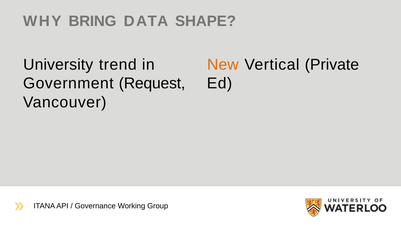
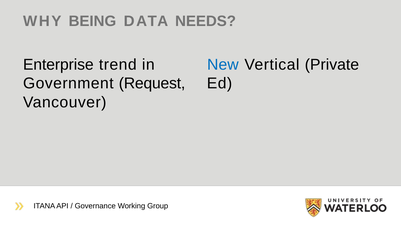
BRING: BRING -> BEING
SHAPE: SHAPE -> NEEDS
University: University -> Enterprise
New colour: orange -> blue
